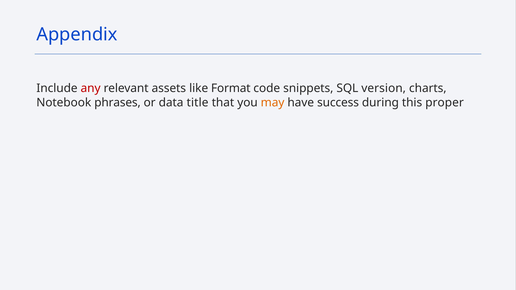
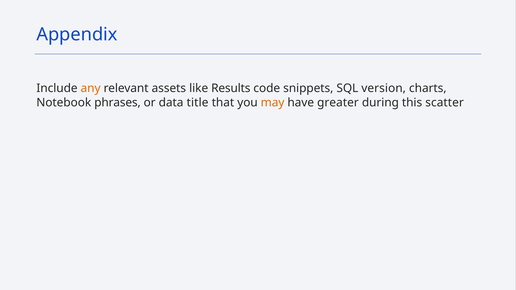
any colour: red -> orange
Format: Format -> Results
success: success -> greater
proper: proper -> scatter
